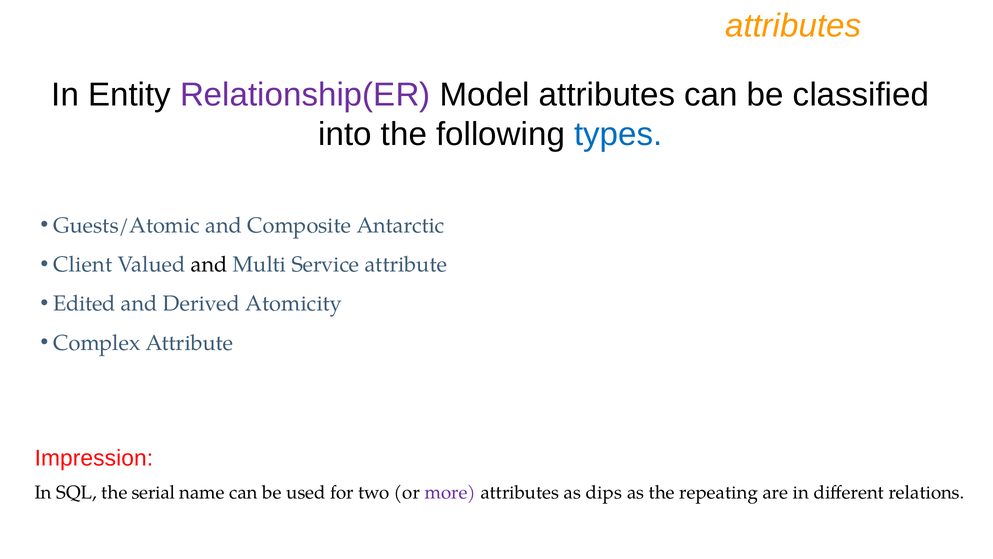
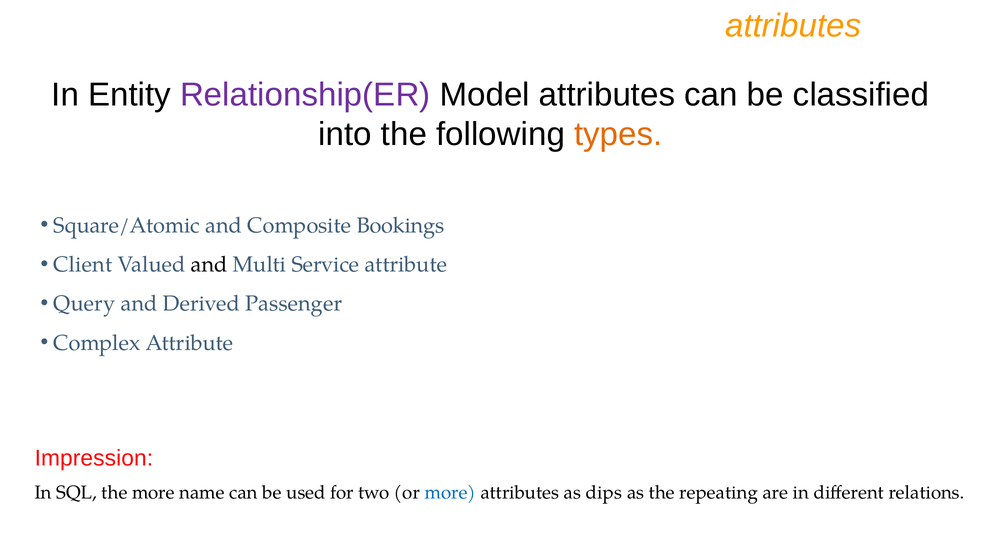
types colour: blue -> orange
Guests/Atomic: Guests/Atomic -> Square/Atomic
Antarctic: Antarctic -> Bookings
Edited: Edited -> Query
Atomicity: Atomicity -> Passenger
the serial: serial -> more
more at (450, 492) colour: purple -> blue
